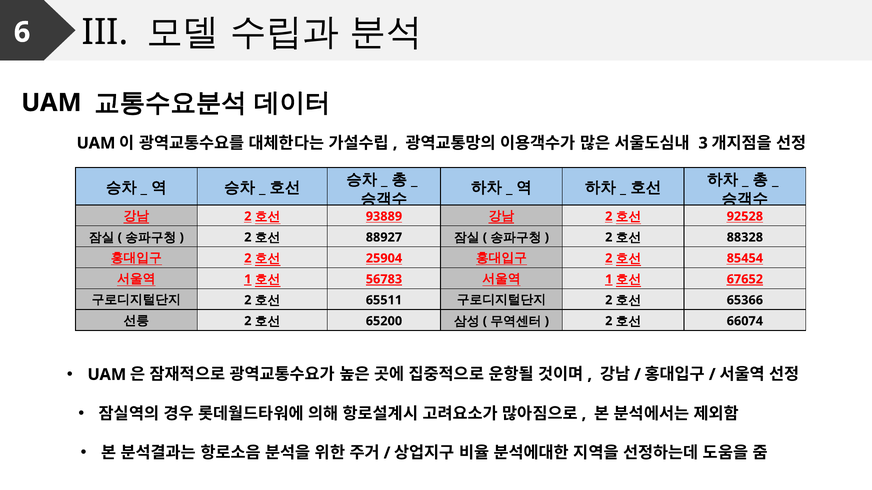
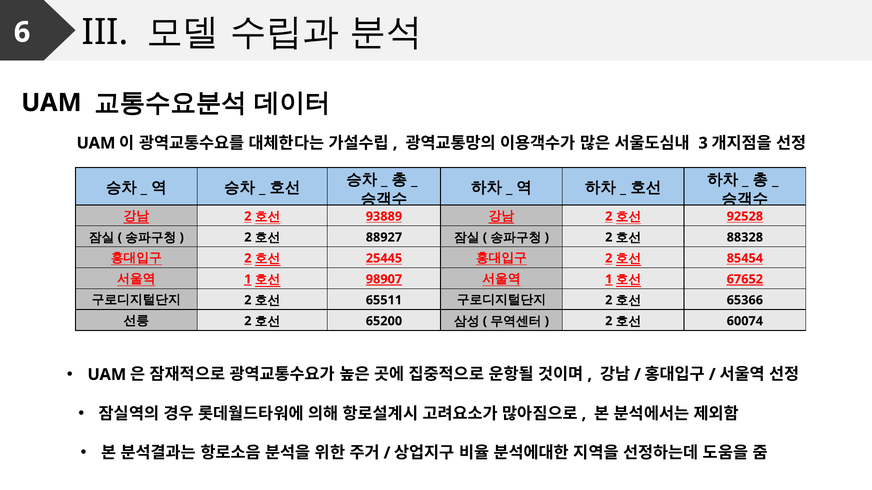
25904: 25904 -> 25445
56783: 56783 -> 98907
66074: 66074 -> 60074
